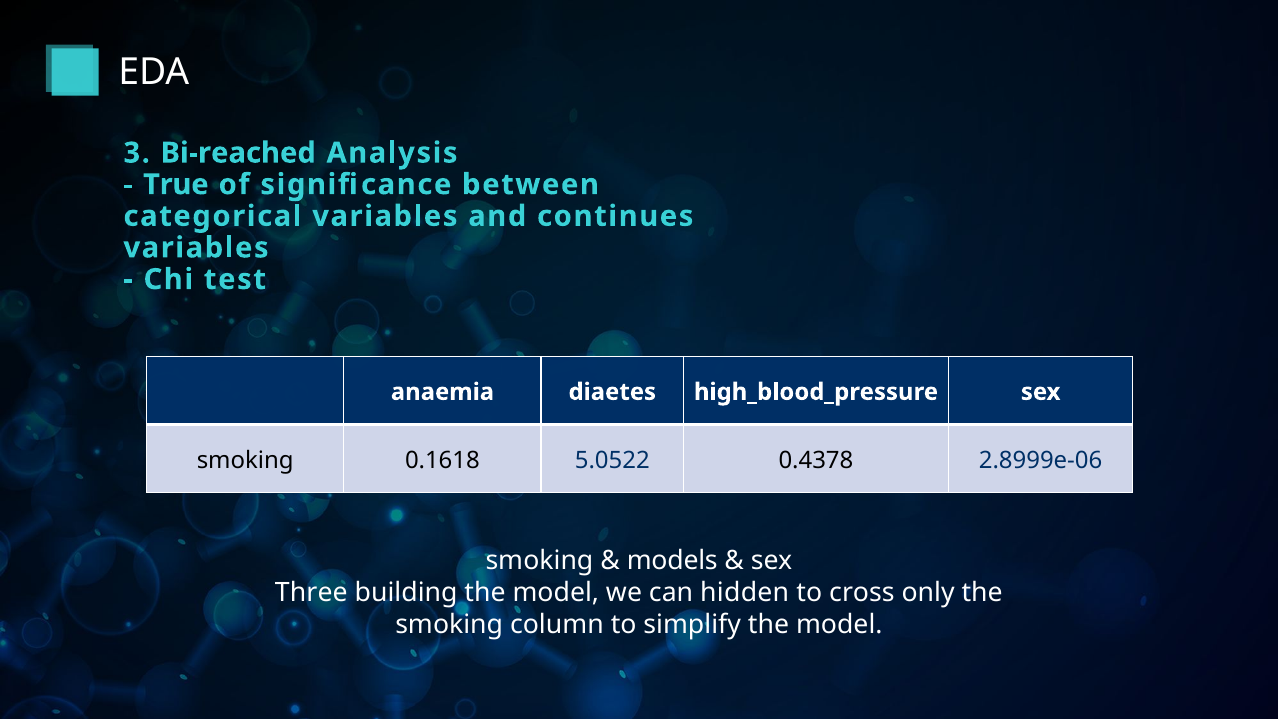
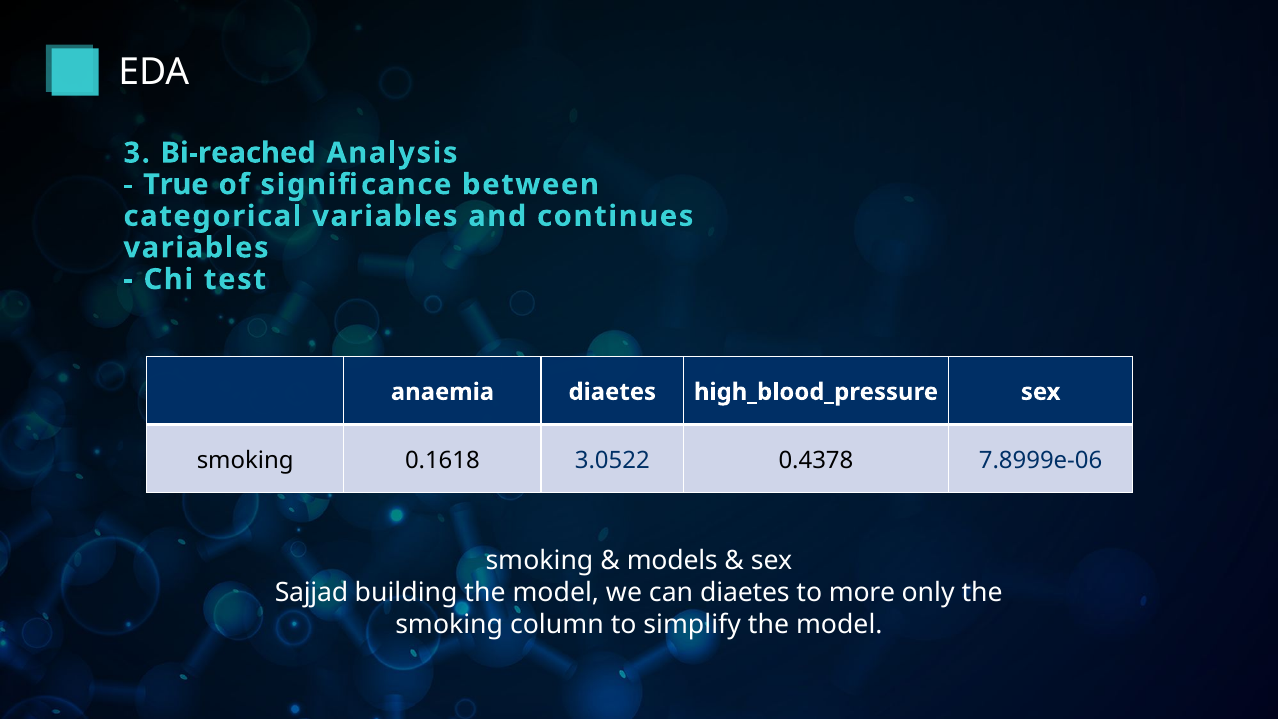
5.0522: 5.0522 -> 3.0522
2.8999e-06: 2.8999e-06 -> 7.8999e-06
Three: Three -> Sajjad
can hidden: hidden -> diaetes
cross: cross -> more
